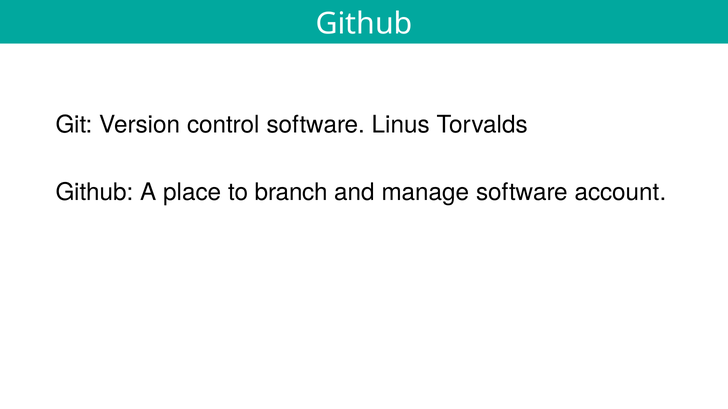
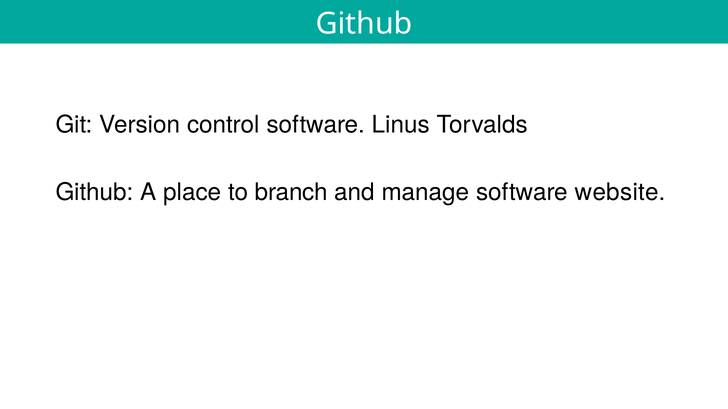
account: account -> website
